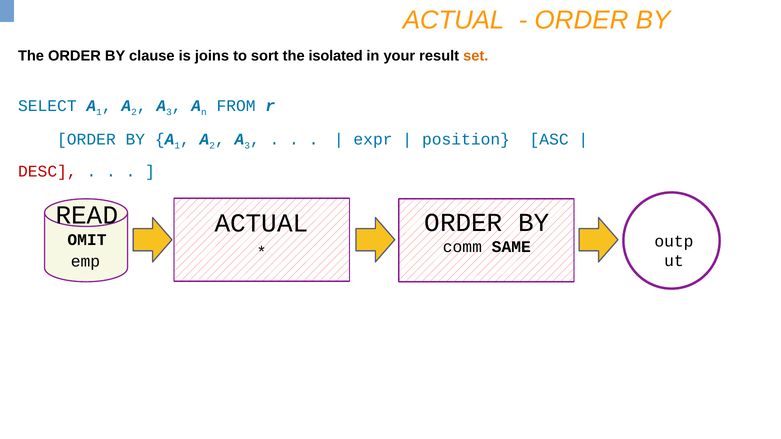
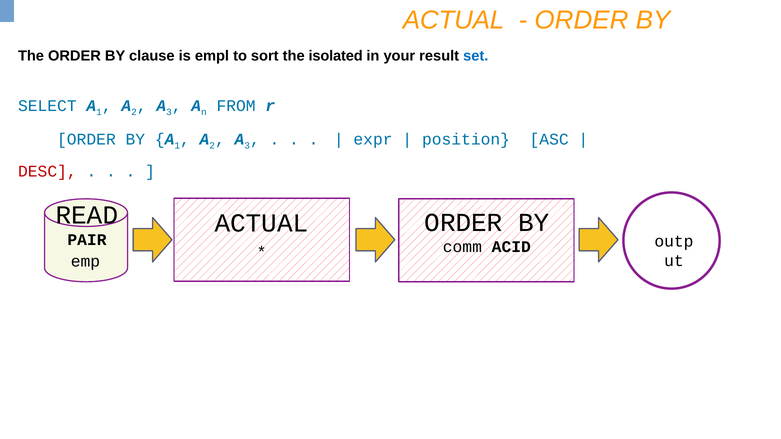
joins: joins -> empl
set colour: orange -> blue
OMIT: OMIT -> PAIR
SAME: SAME -> ACID
